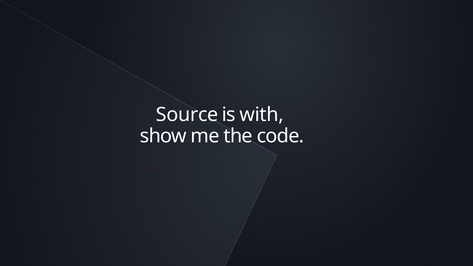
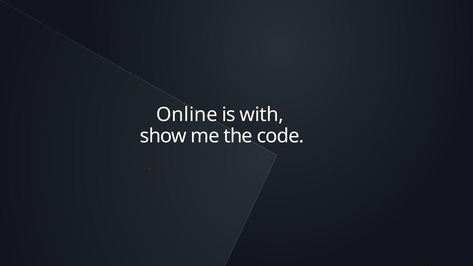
Source: Source -> Online
